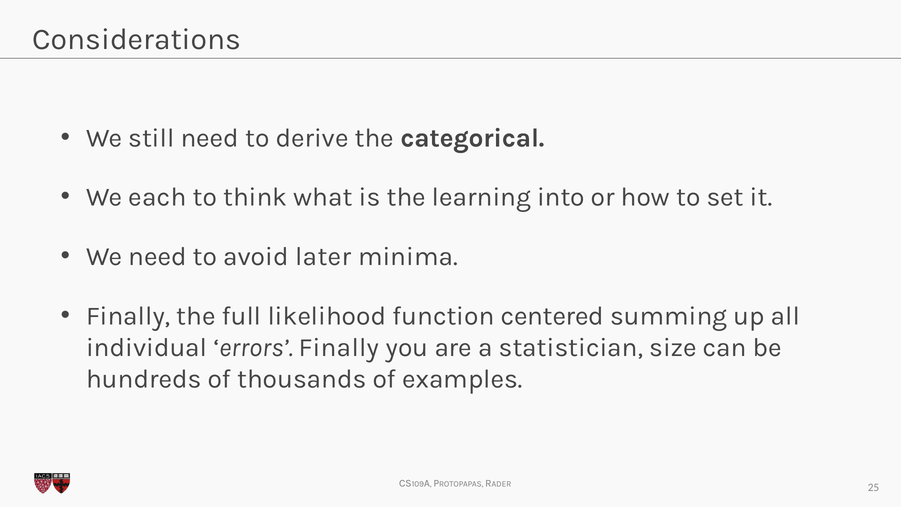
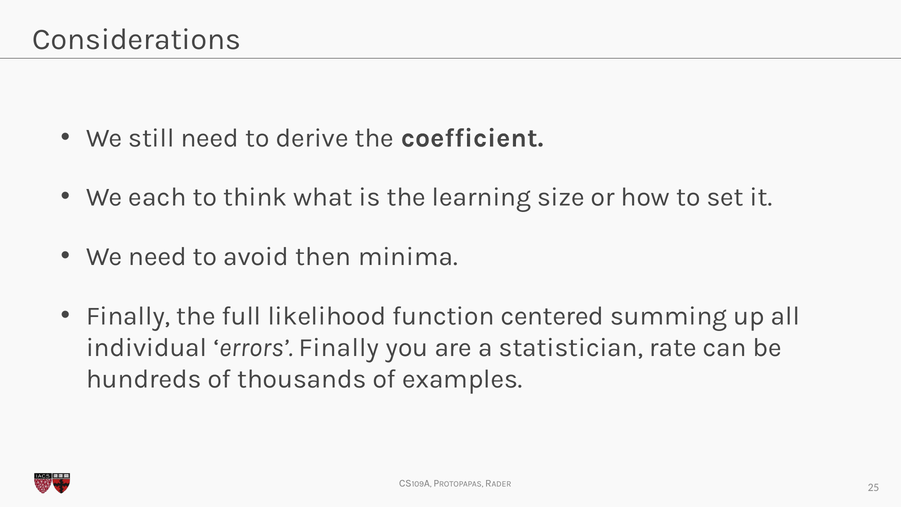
categorical: categorical -> coefficient
into: into -> size
later: later -> then
size: size -> rate
